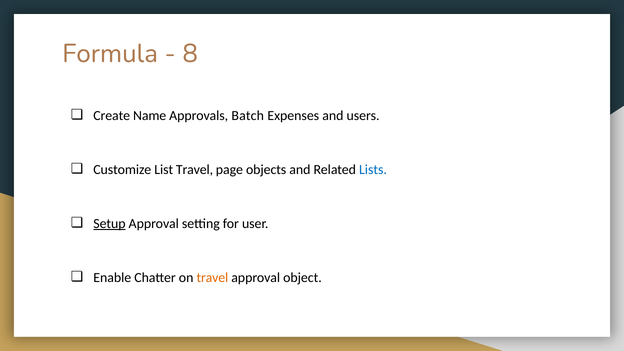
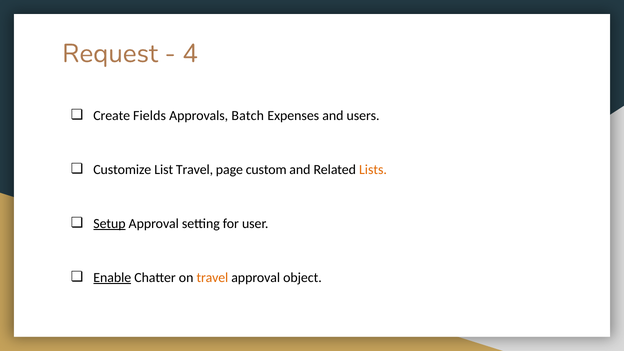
Formula: Formula -> Request
8: 8 -> 4
Name: Name -> Fields
objects: objects -> custom
Lists colour: blue -> orange
Enable underline: none -> present
